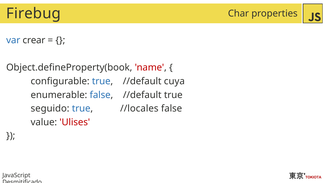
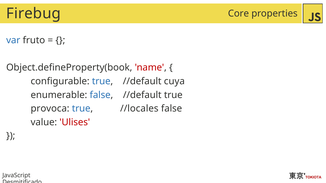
Char: Char -> Core
crear: crear -> fruto
seguido: seguido -> provoca
